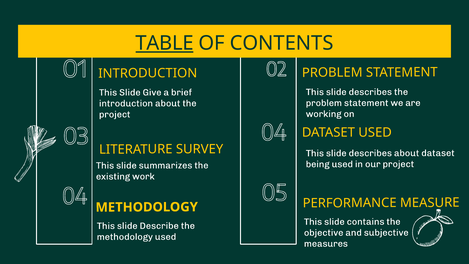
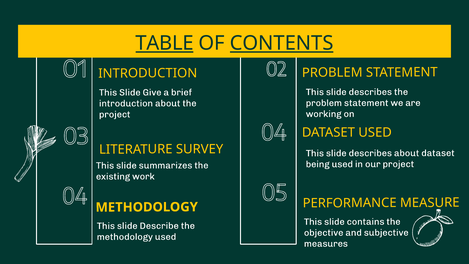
CONTENTS underline: none -> present
